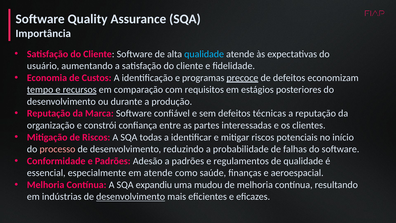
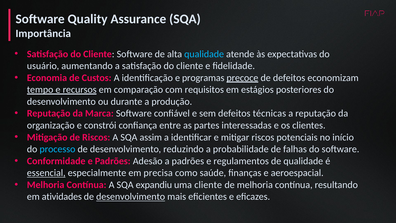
todas: todas -> assim
processo colour: pink -> light blue
essencial underline: none -> present
em atende: atende -> precisa
uma mudou: mudou -> cliente
indústrias: indústrias -> atividades
